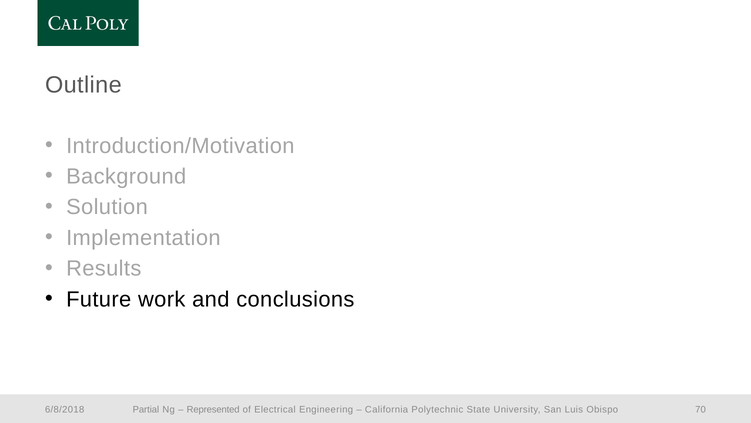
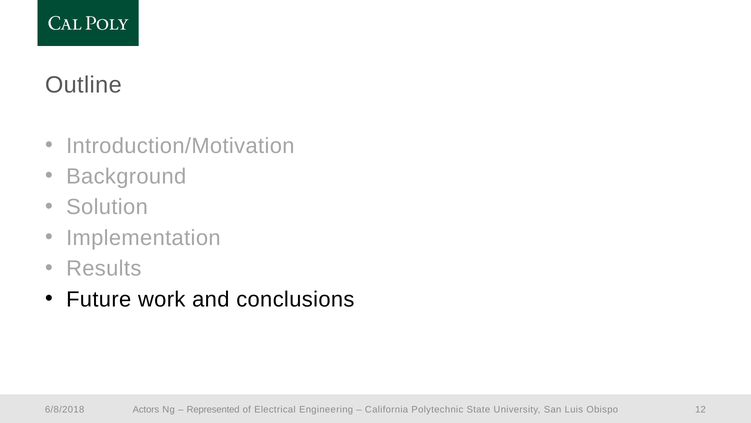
Partial: Partial -> Actors
70: 70 -> 12
